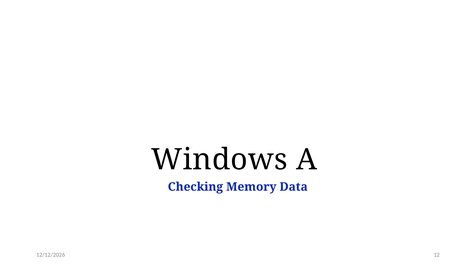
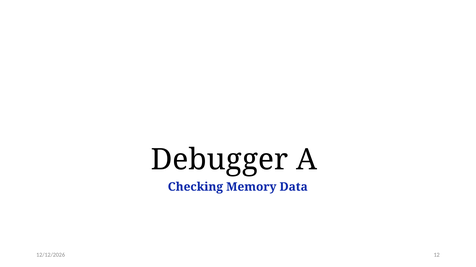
Windows: Windows -> Debugger
